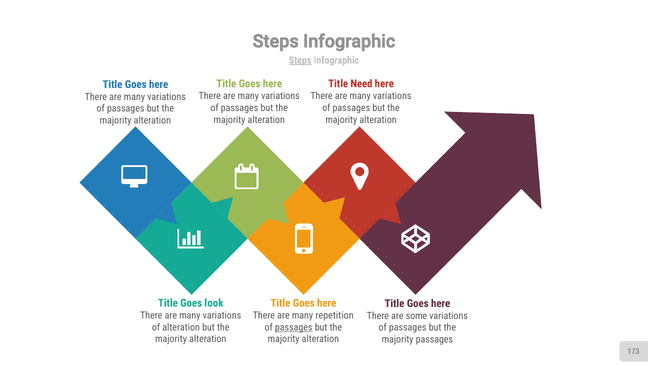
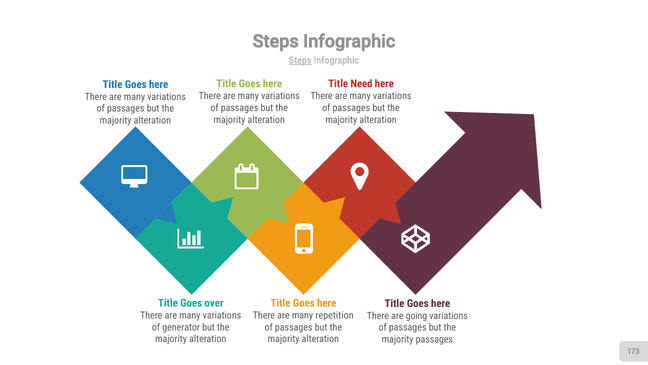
look: look -> over
some: some -> going
of alteration: alteration -> generator
passages at (294, 327) underline: present -> none
